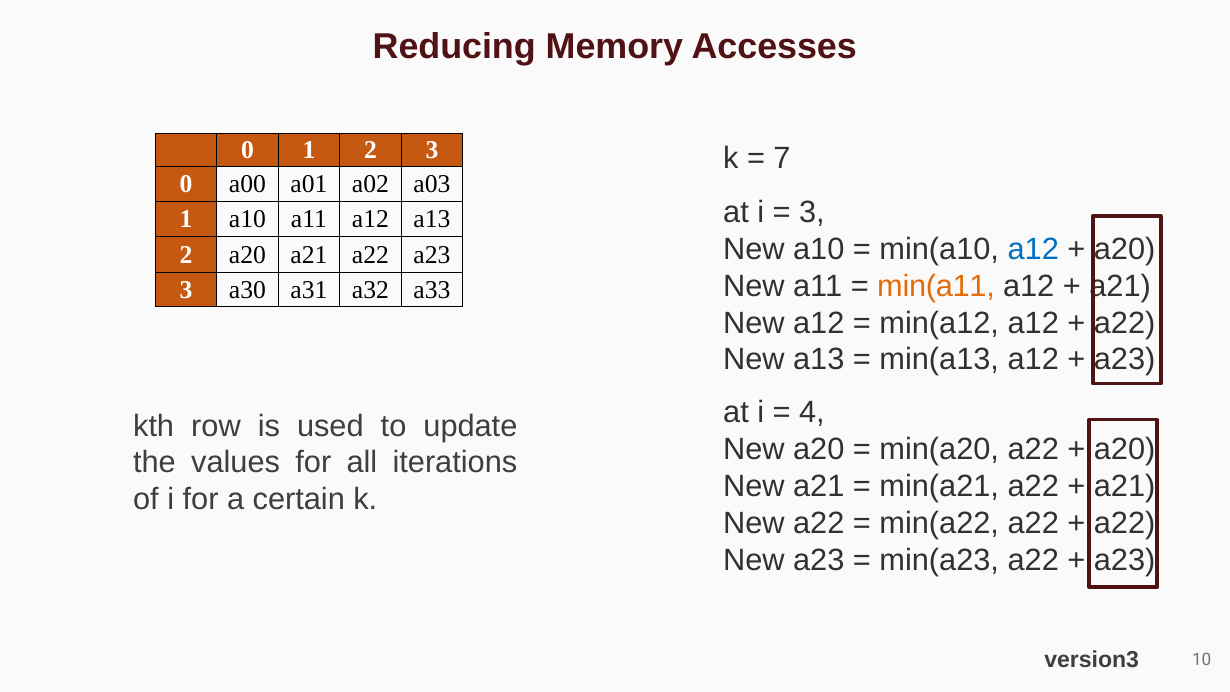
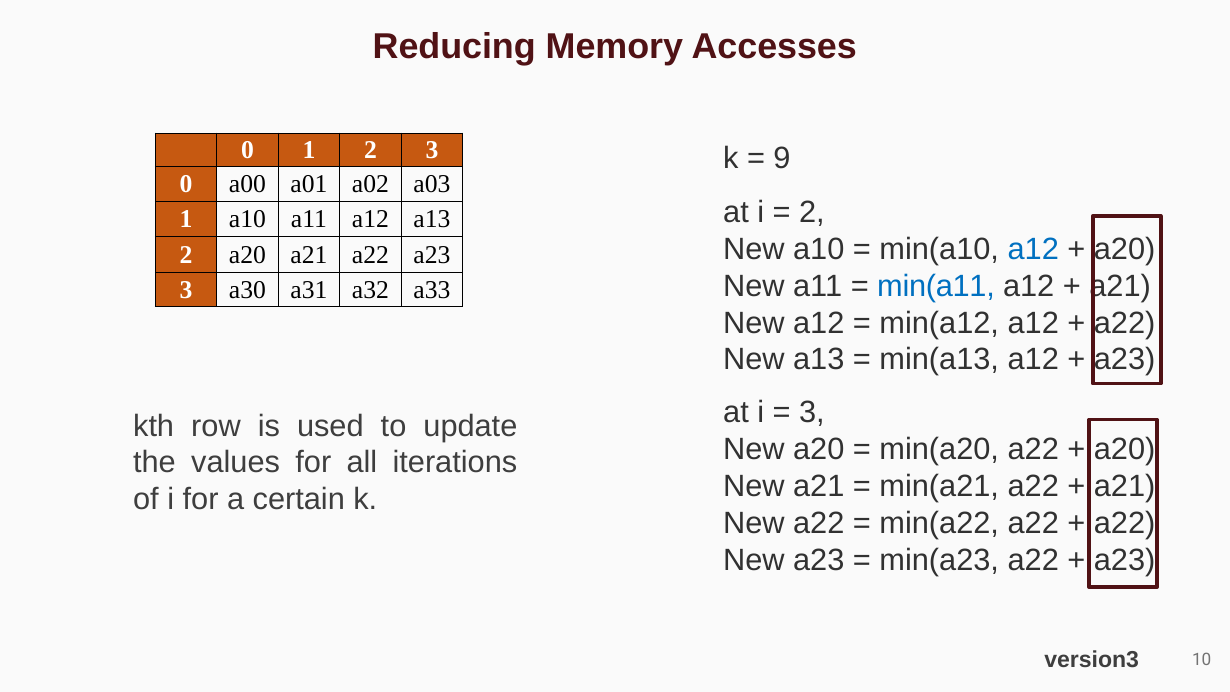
7: 7 -> 9
3 at (812, 212): 3 -> 2
min(a11 colour: orange -> blue
4 at (812, 412): 4 -> 3
